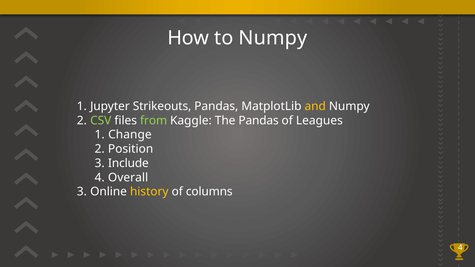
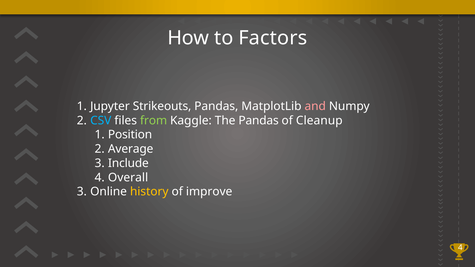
to Numpy: Numpy -> Factors
and colour: yellow -> pink
CSV colour: light green -> light blue
Leagues: Leagues -> Cleanup
Change: Change -> Position
Position: Position -> Average
columns: columns -> improve
